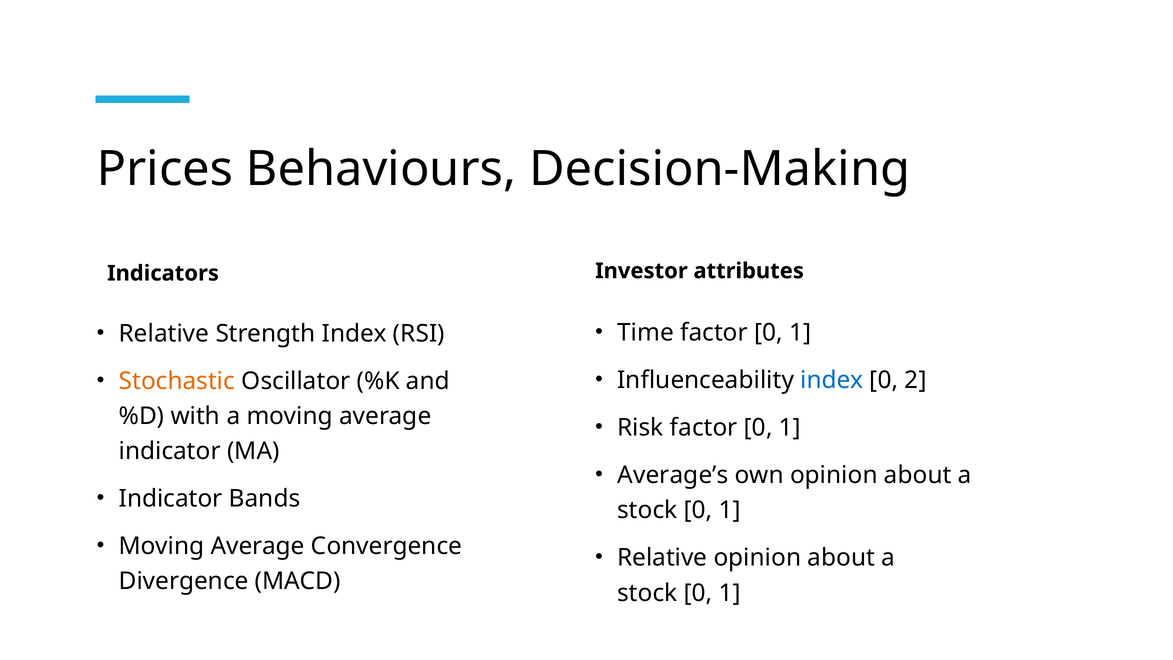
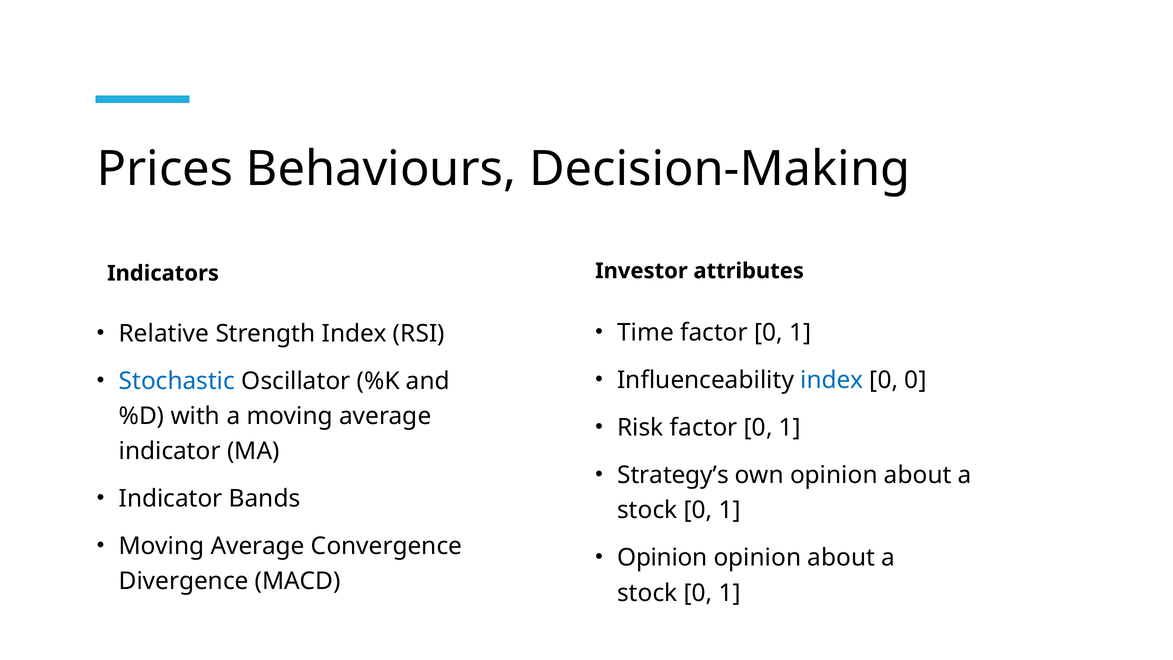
0 2: 2 -> 0
Stochastic colour: orange -> blue
Average’s: Average’s -> Strategy’s
Relative at (662, 558): Relative -> Opinion
